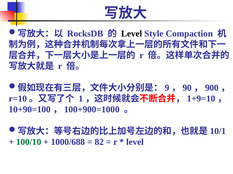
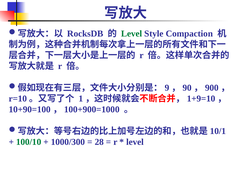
Level at (132, 34) colour: black -> green
1000/688: 1000/688 -> 1000/300
82: 82 -> 28
